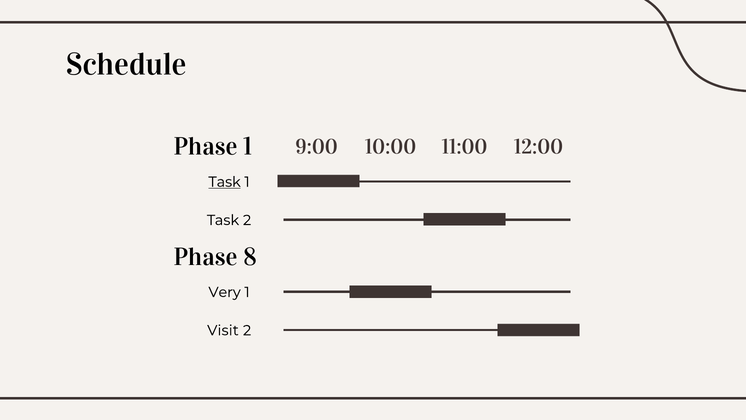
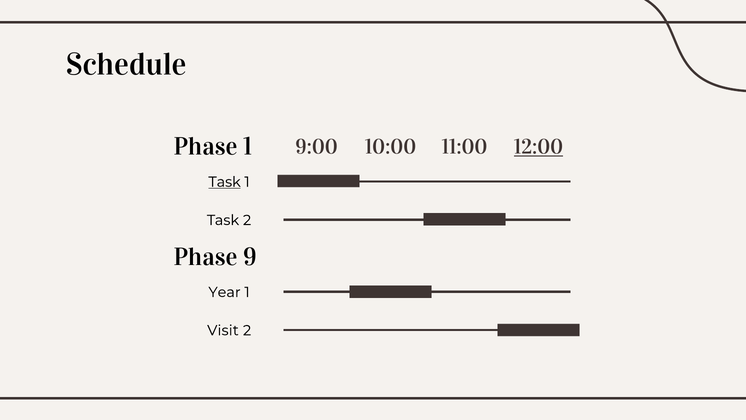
12:00 underline: none -> present
8: 8 -> 9
Very: Very -> Year
